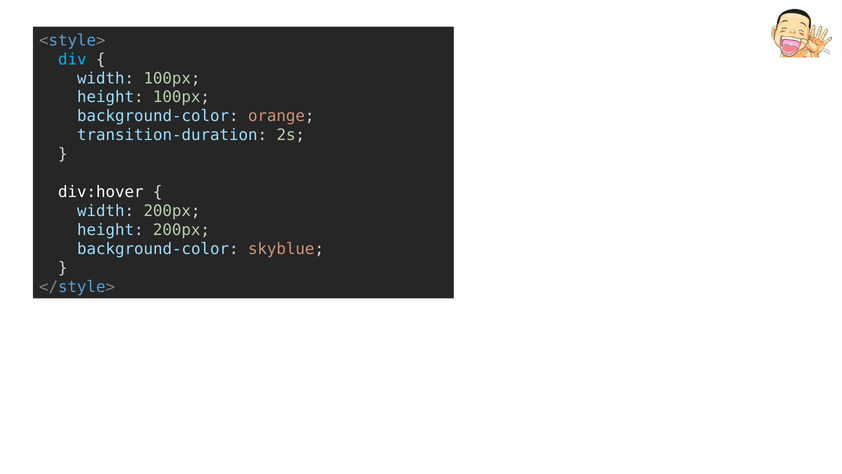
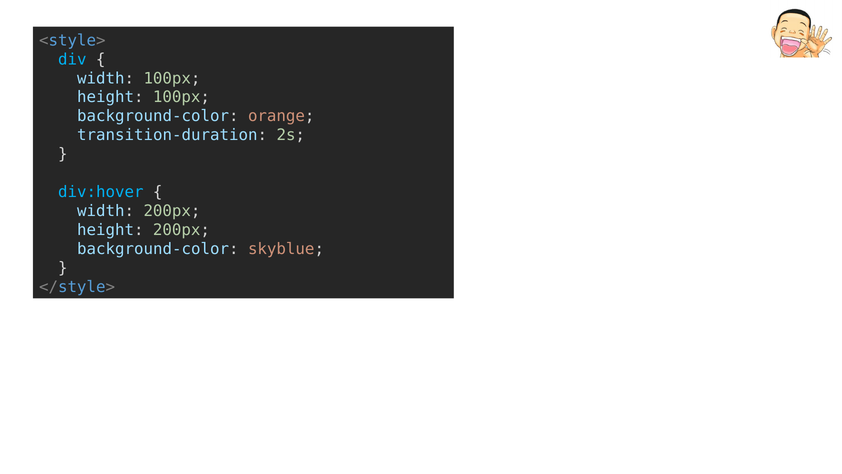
div:hover colour: white -> light blue
